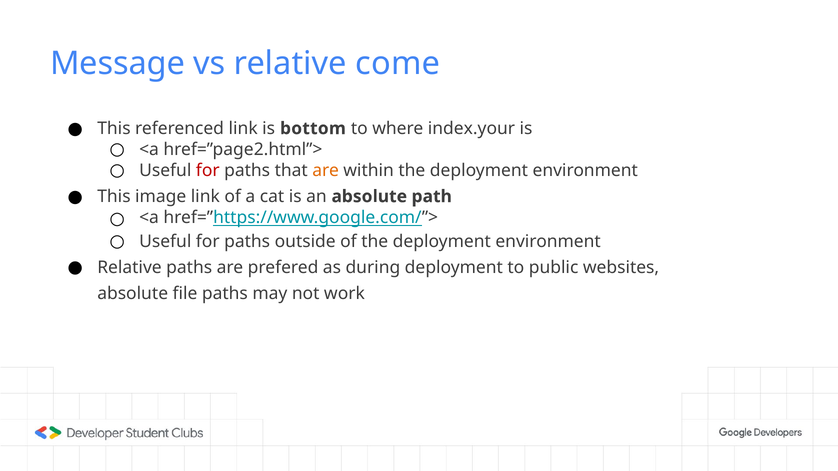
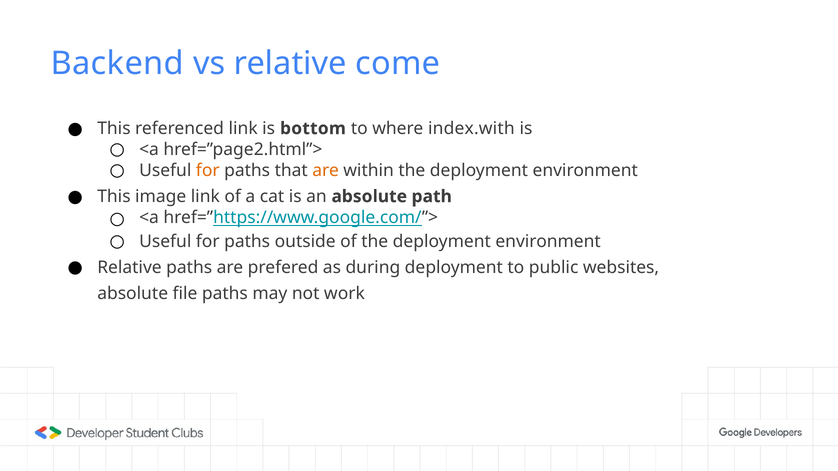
Message: Message -> Backend
index.your: index.your -> index.with
for at (208, 170) colour: red -> orange
